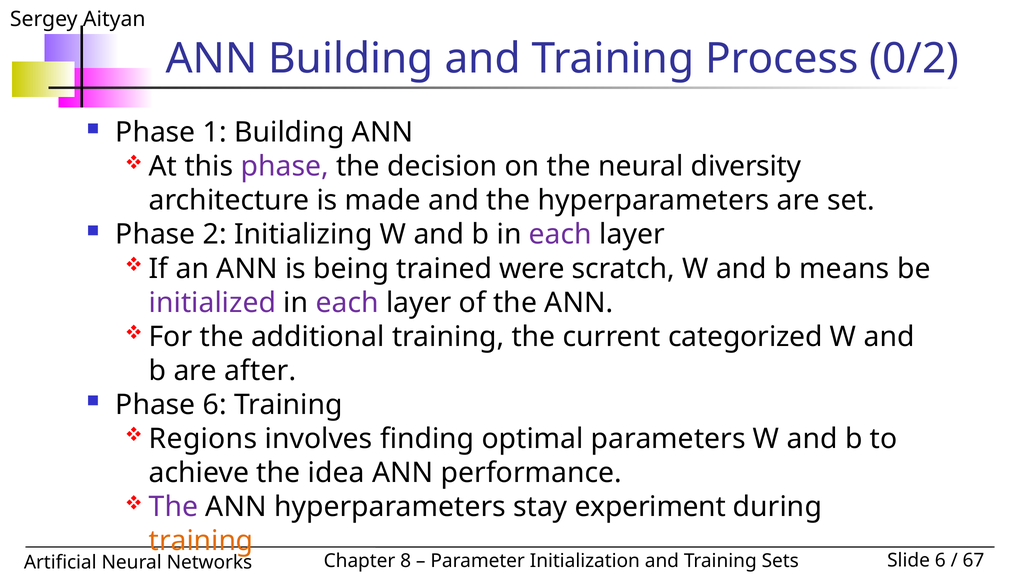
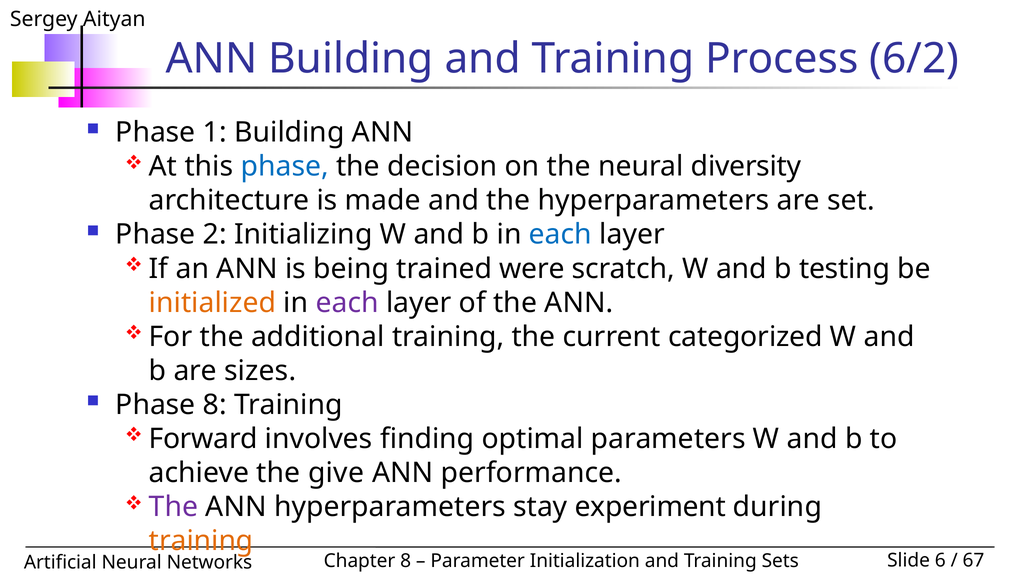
0/2: 0/2 -> 6/2
phase at (285, 166) colour: purple -> blue
each at (560, 235) colour: purple -> blue
means: means -> testing
initialized colour: purple -> orange
after: after -> sizes
Phase 6: 6 -> 8
Regions: Regions -> Forward
idea: idea -> give
